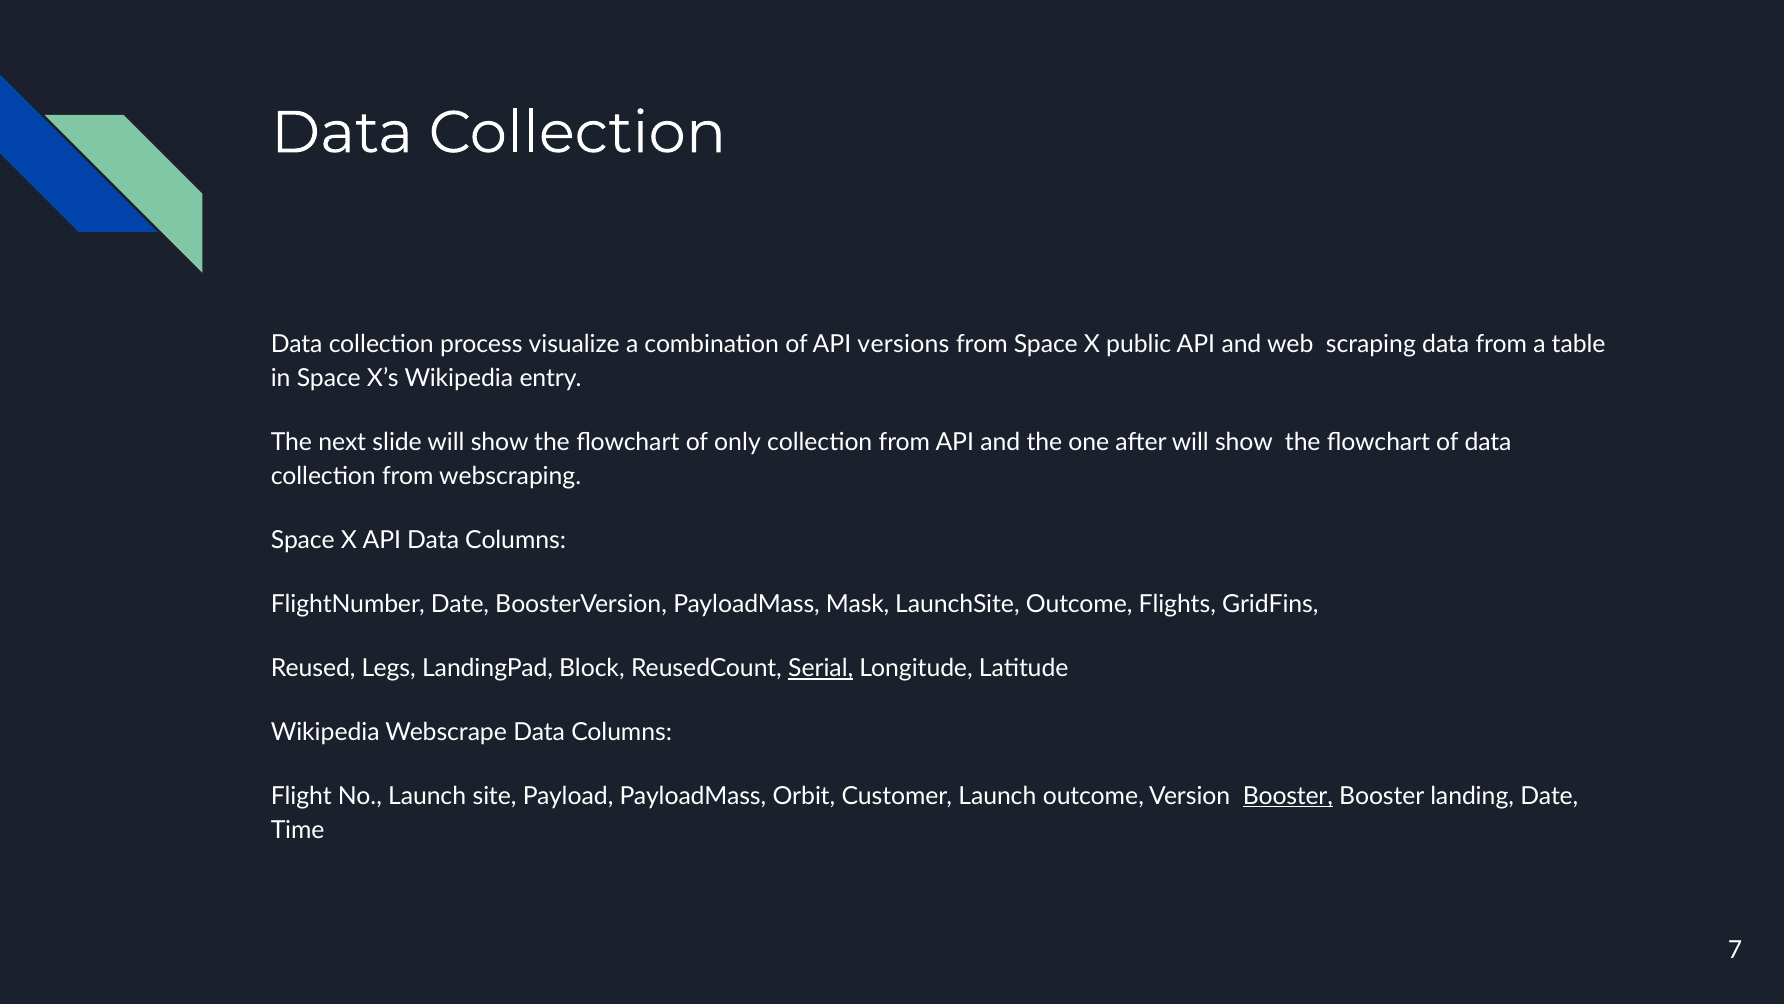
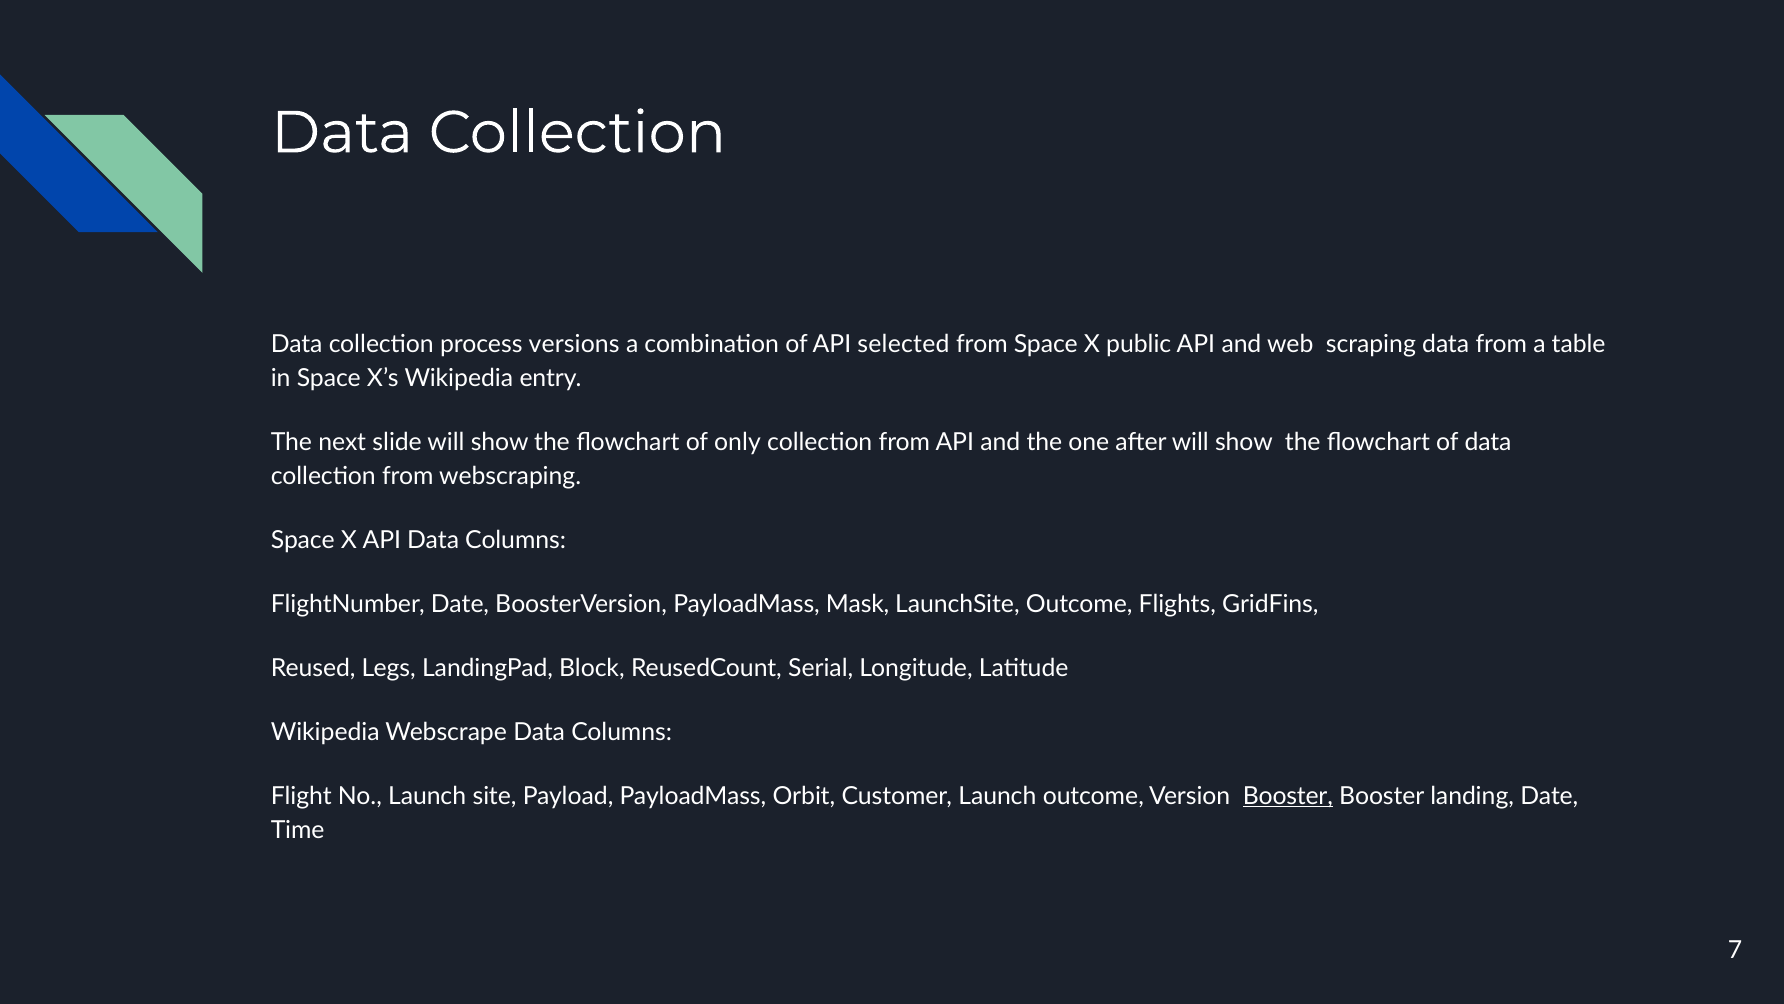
visualize: visualize -> versions
versions: versions -> selected
Serial underline: present -> none
